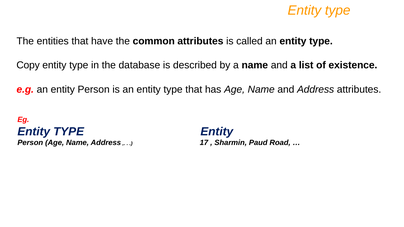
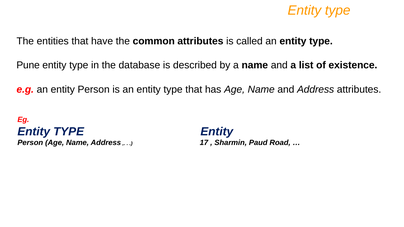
Copy: Copy -> Pune
